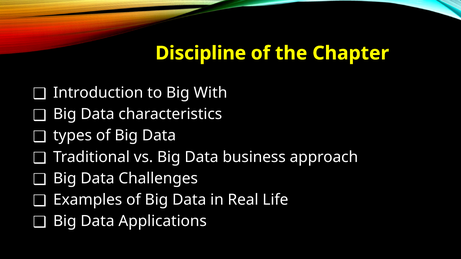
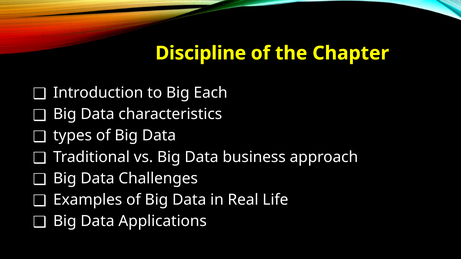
With: With -> Each
